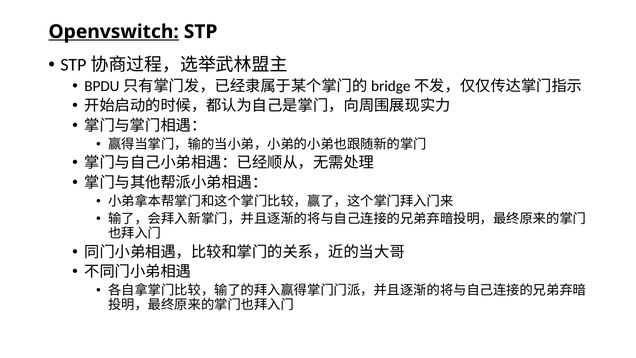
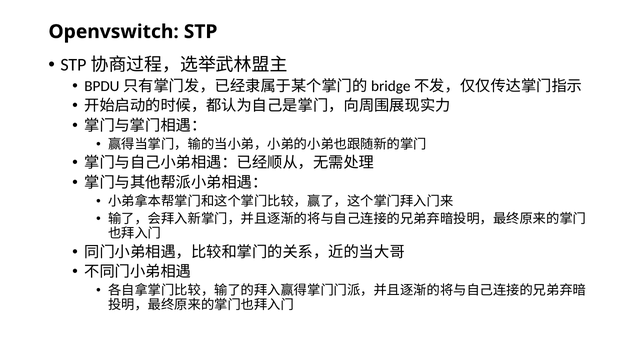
Openvswitch underline: present -> none
